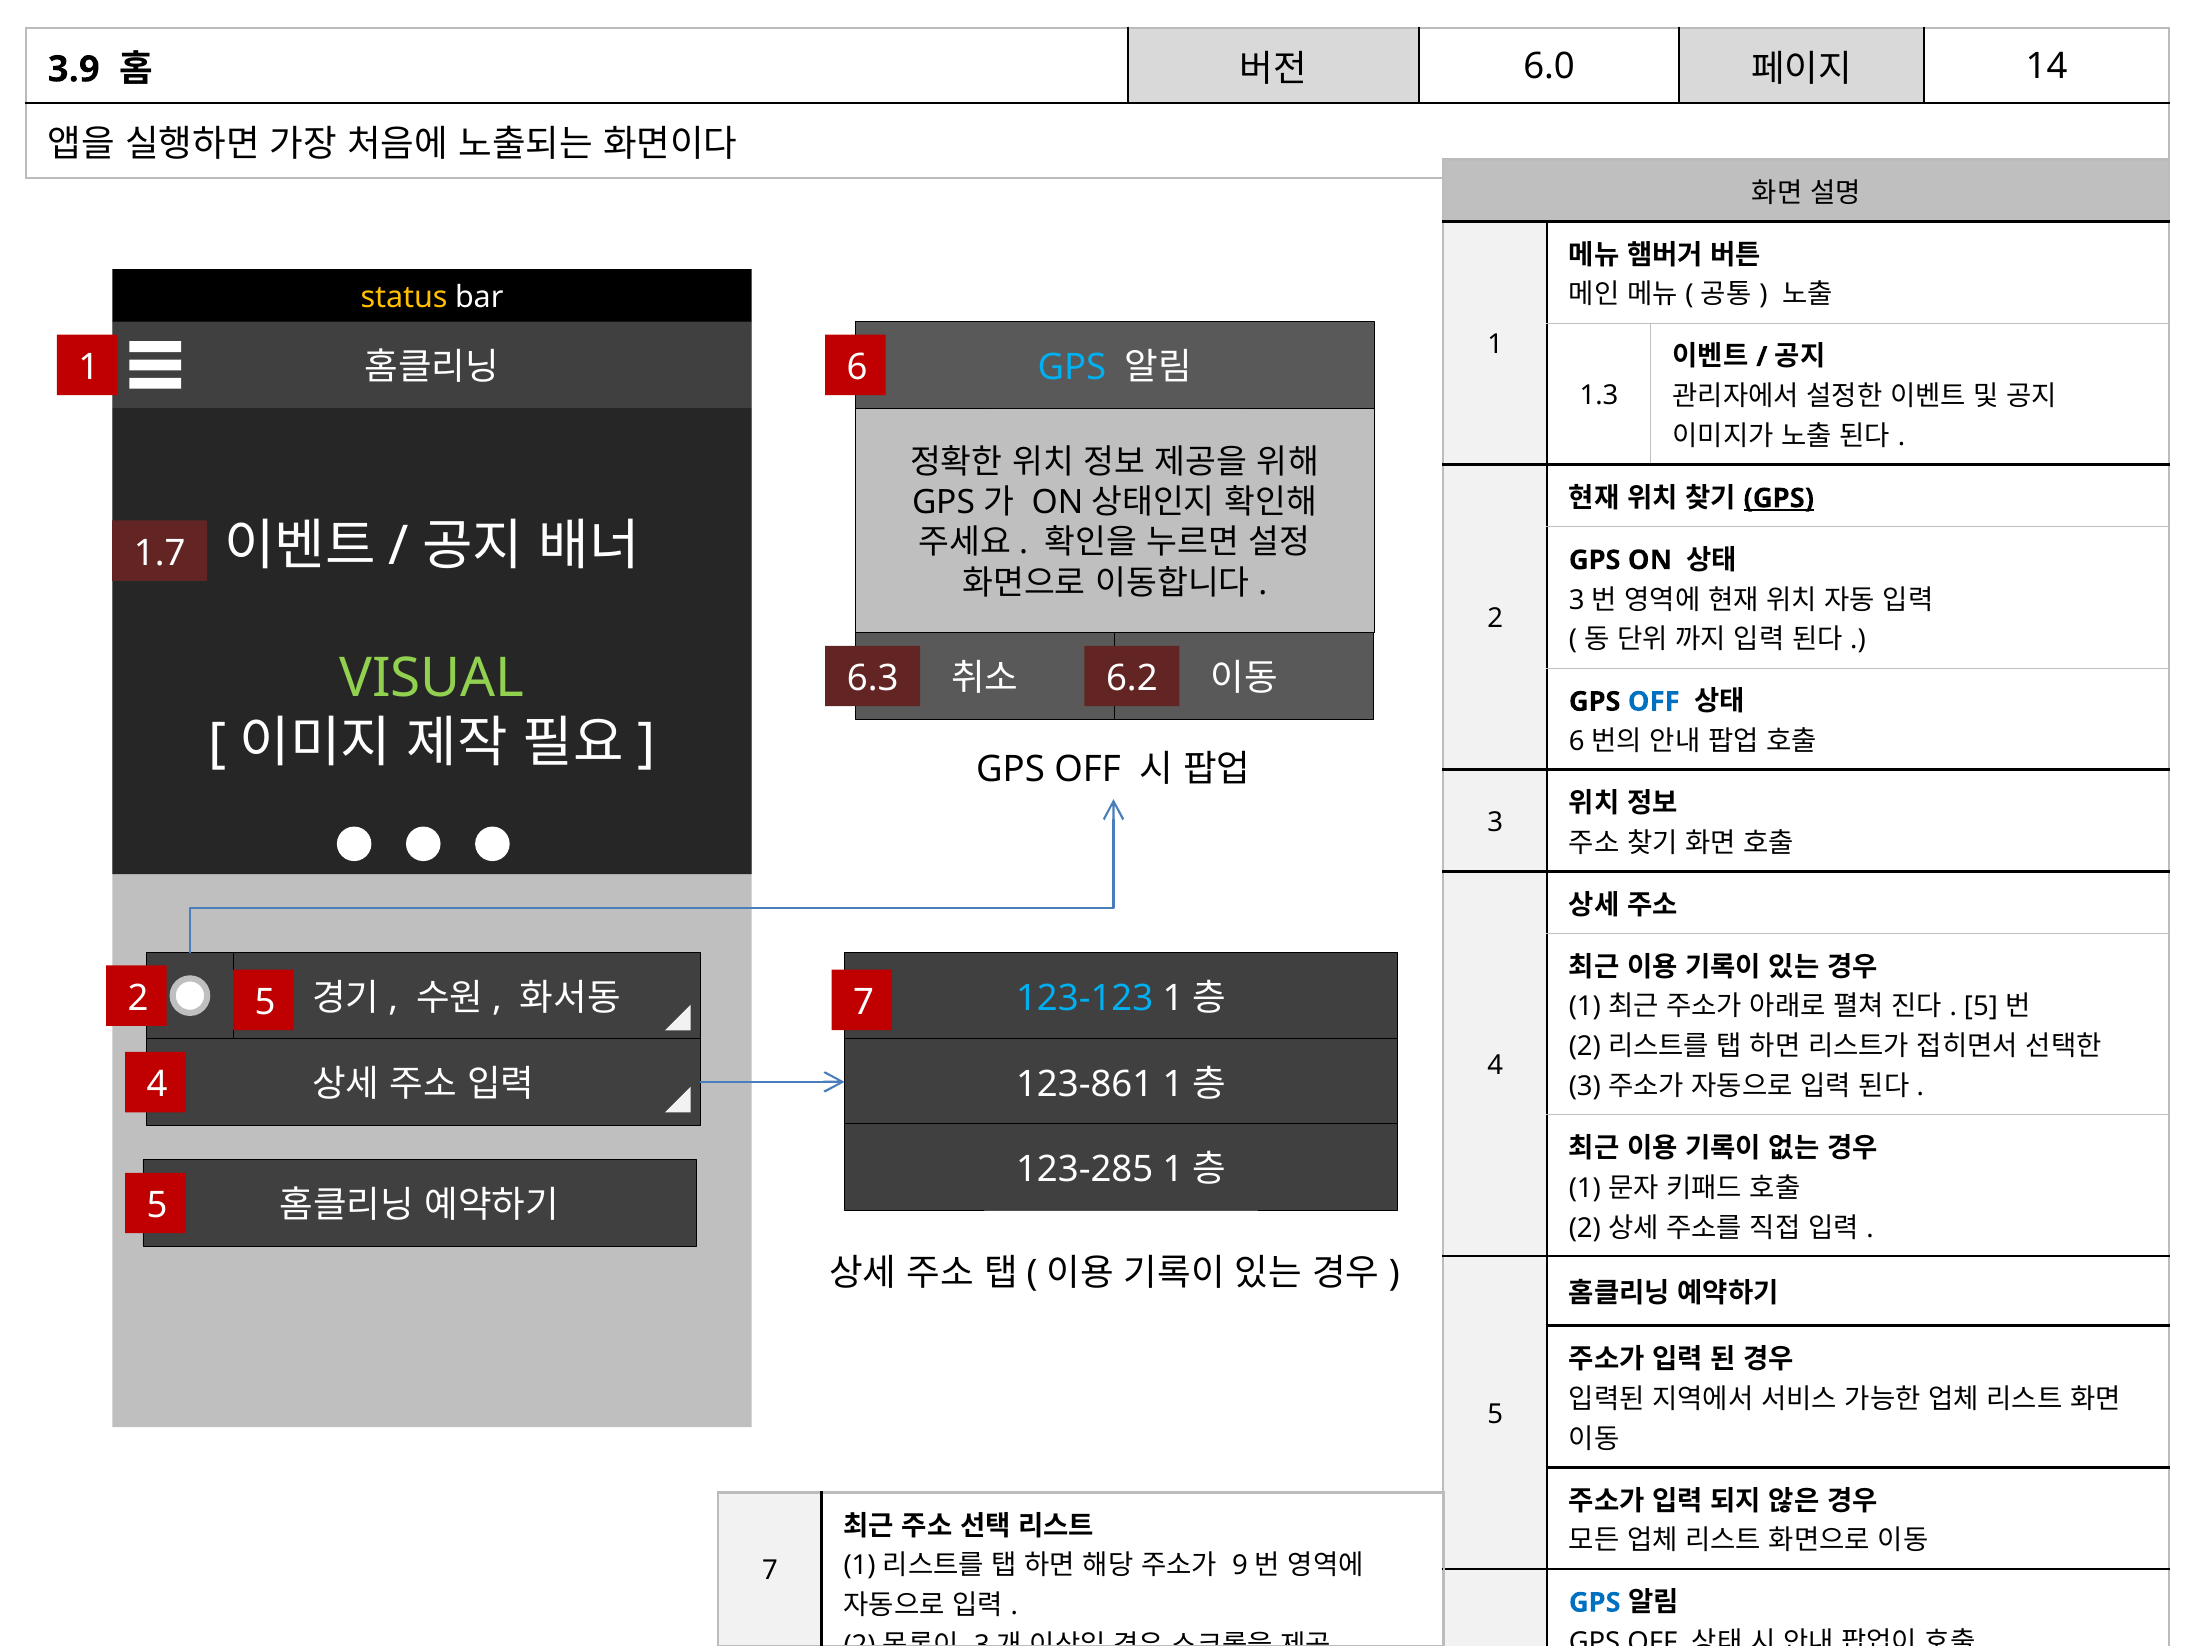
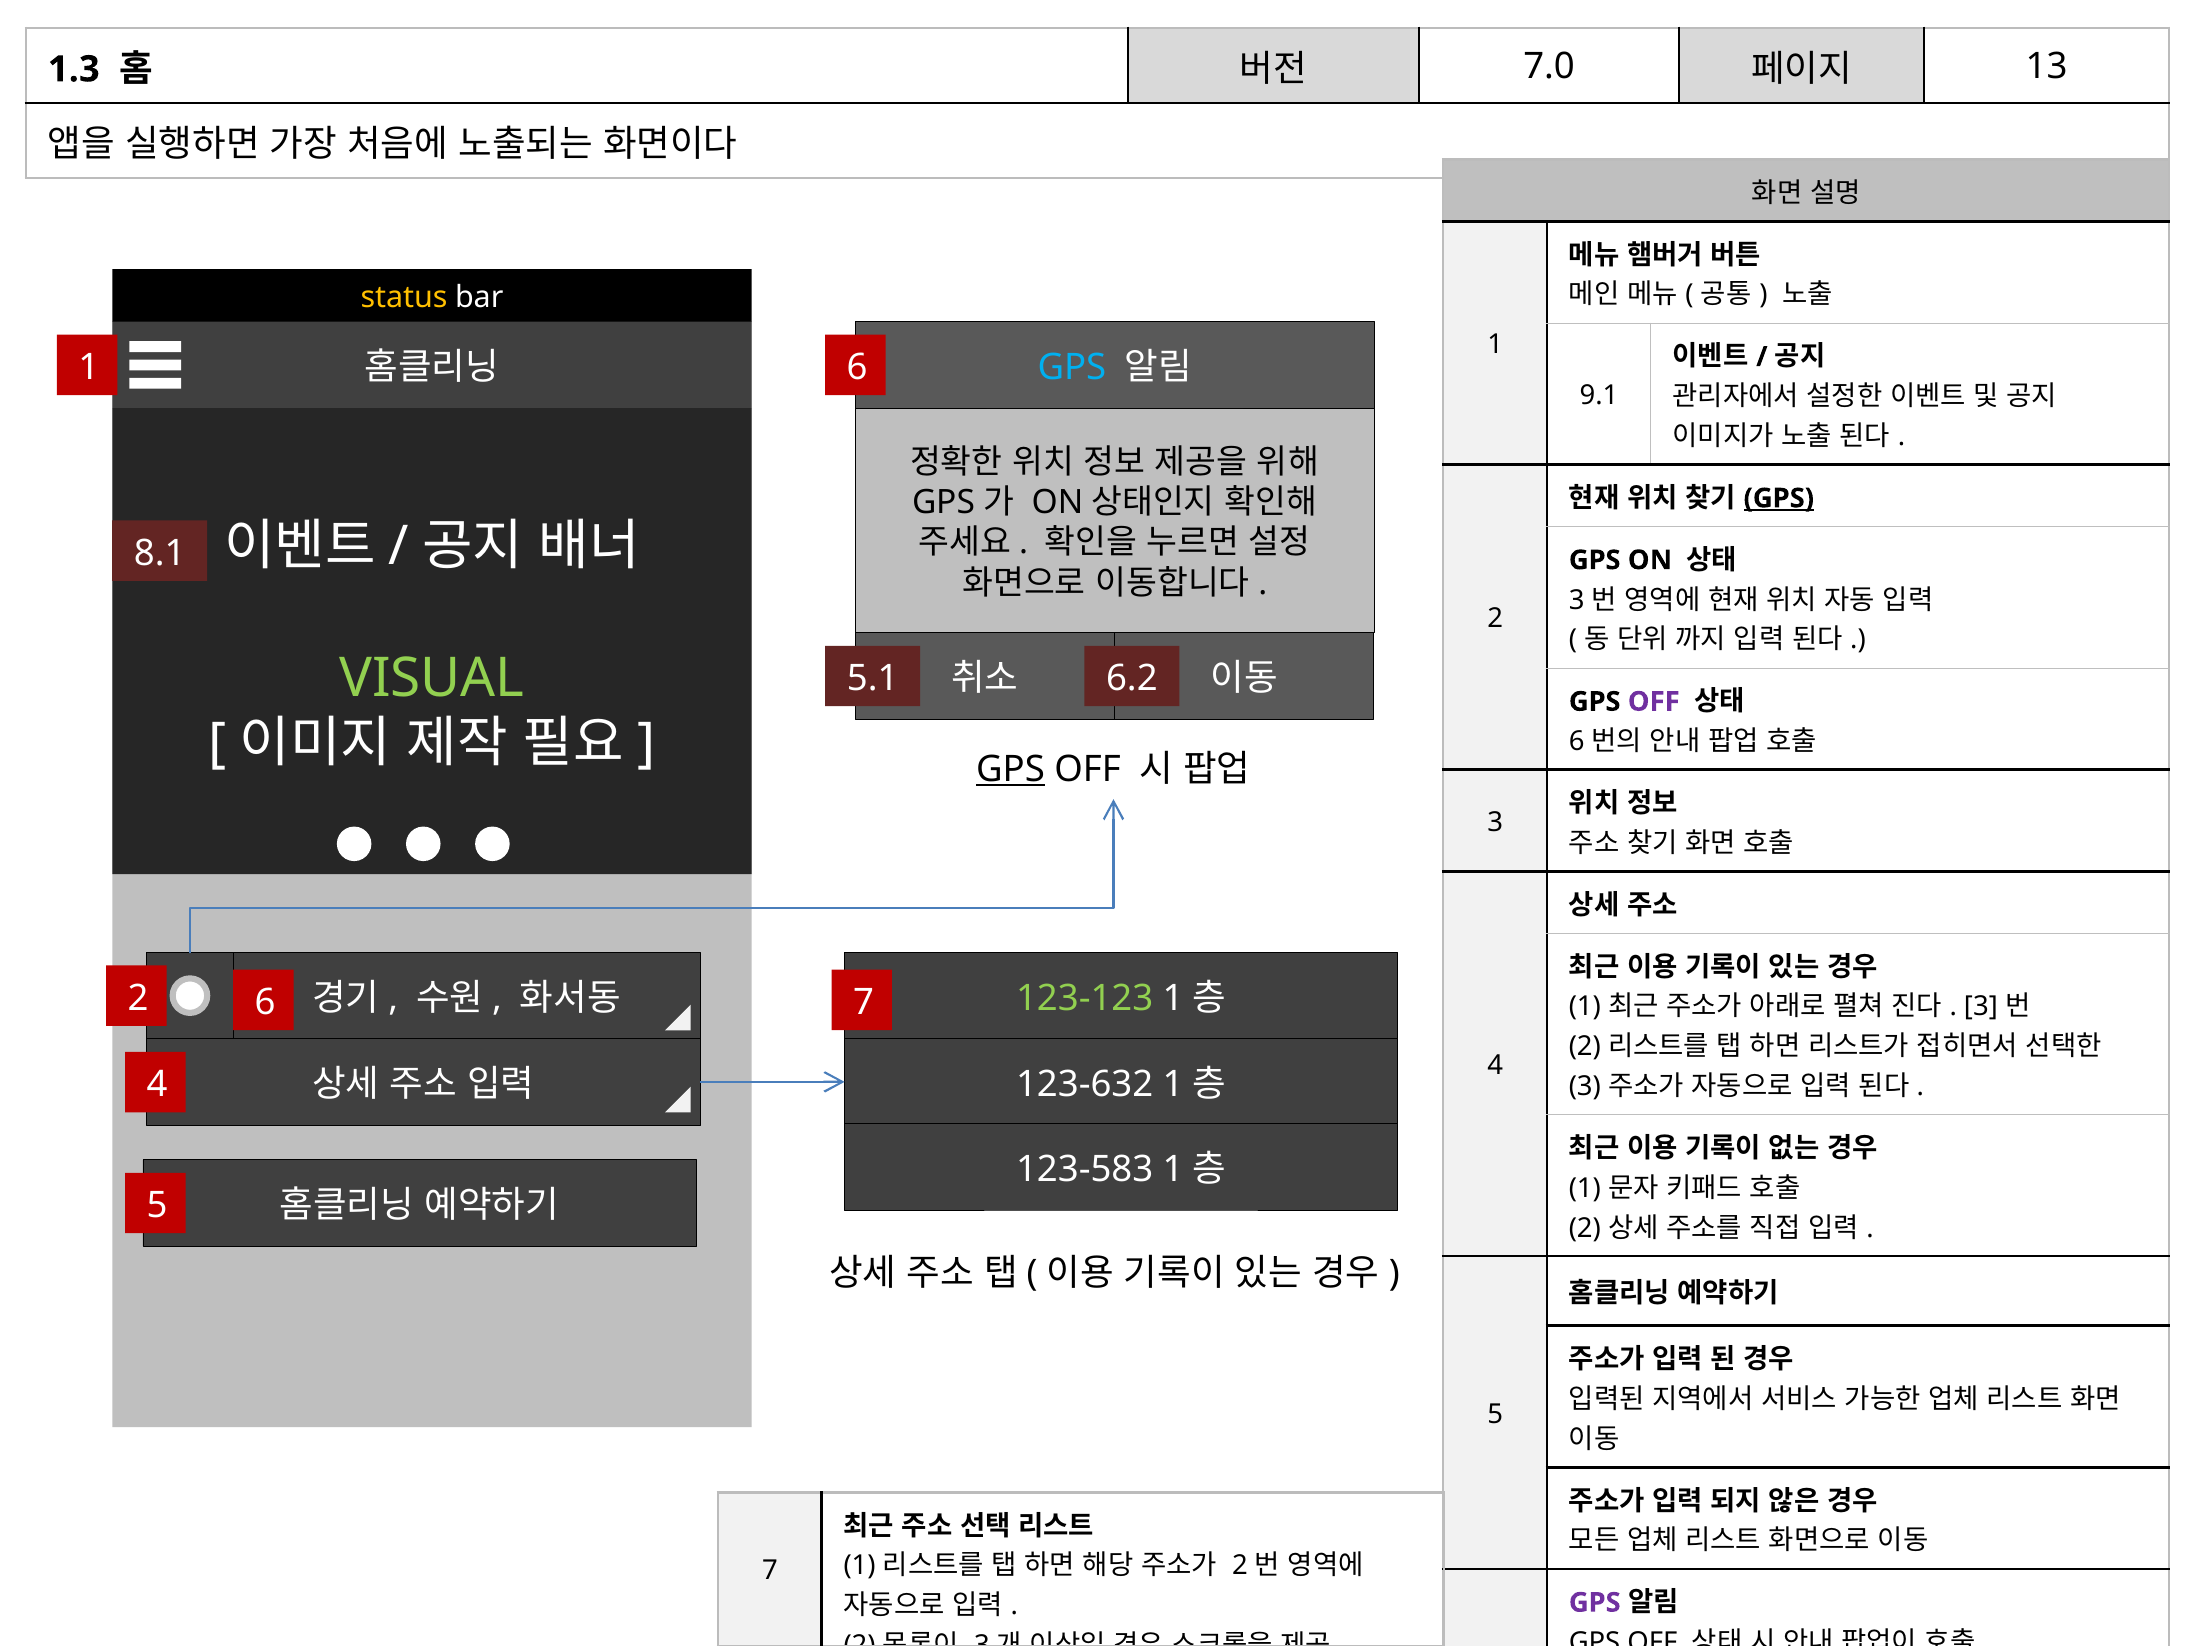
3.9: 3.9 -> 1.3
6.0: 6.0 -> 7.0
14: 14 -> 13
1.3: 1.3 -> 9.1
1.7: 1.7 -> 8.1
6.3: 6.3 -> 5.1
OFF at (1654, 702) colour: blue -> purple
GPS at (1011, 769) underline: none -> present
123-123 colour: light blue -> light green
2 5: 5 -> 6
5 at (1981, 1007): 5 -> 3
123-861: 123-861 -> 123-632
123-285: 123-285 -> 123-583
9 at (1240, 1566): 9 -> 2
GPS at (1595, 1603) colour: blue -> purple
